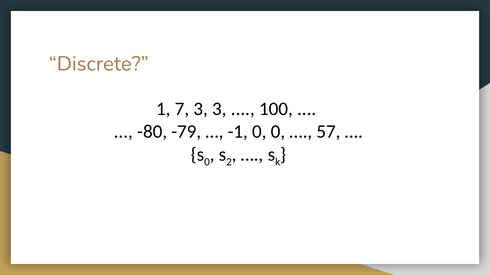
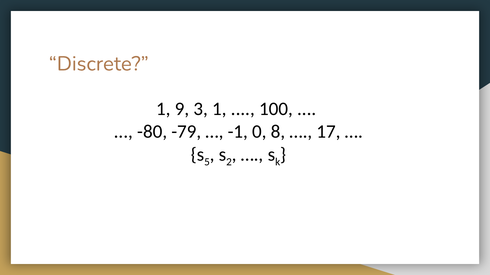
7: 7 -> 9
3 3: 3 -> 1
0 0: 0 -> 8
57: 57 -> 17
0 at (207, 162): 0 -> 5
